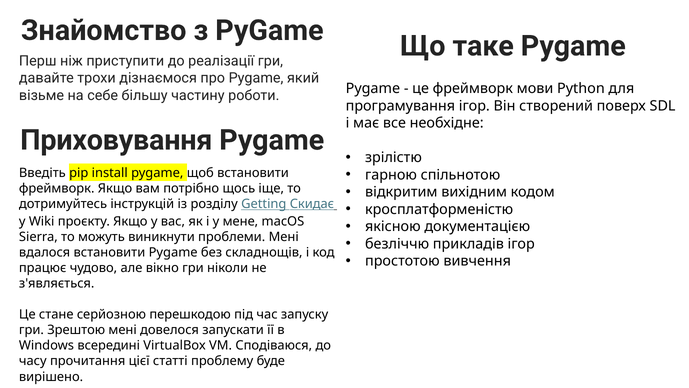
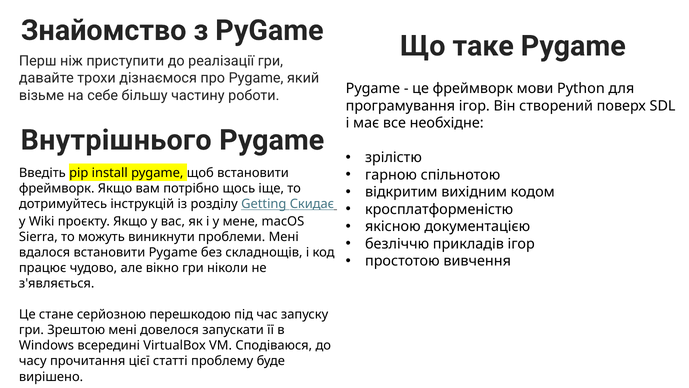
Приховування: Приховування -> Внутрішнього
